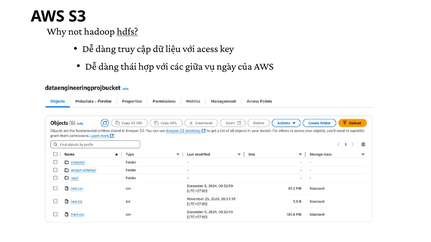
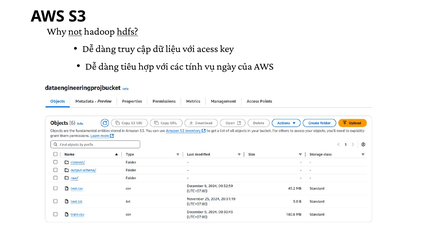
not underline: none -> present
thái: thái -> tiêu
giữa: giữa -> tính
